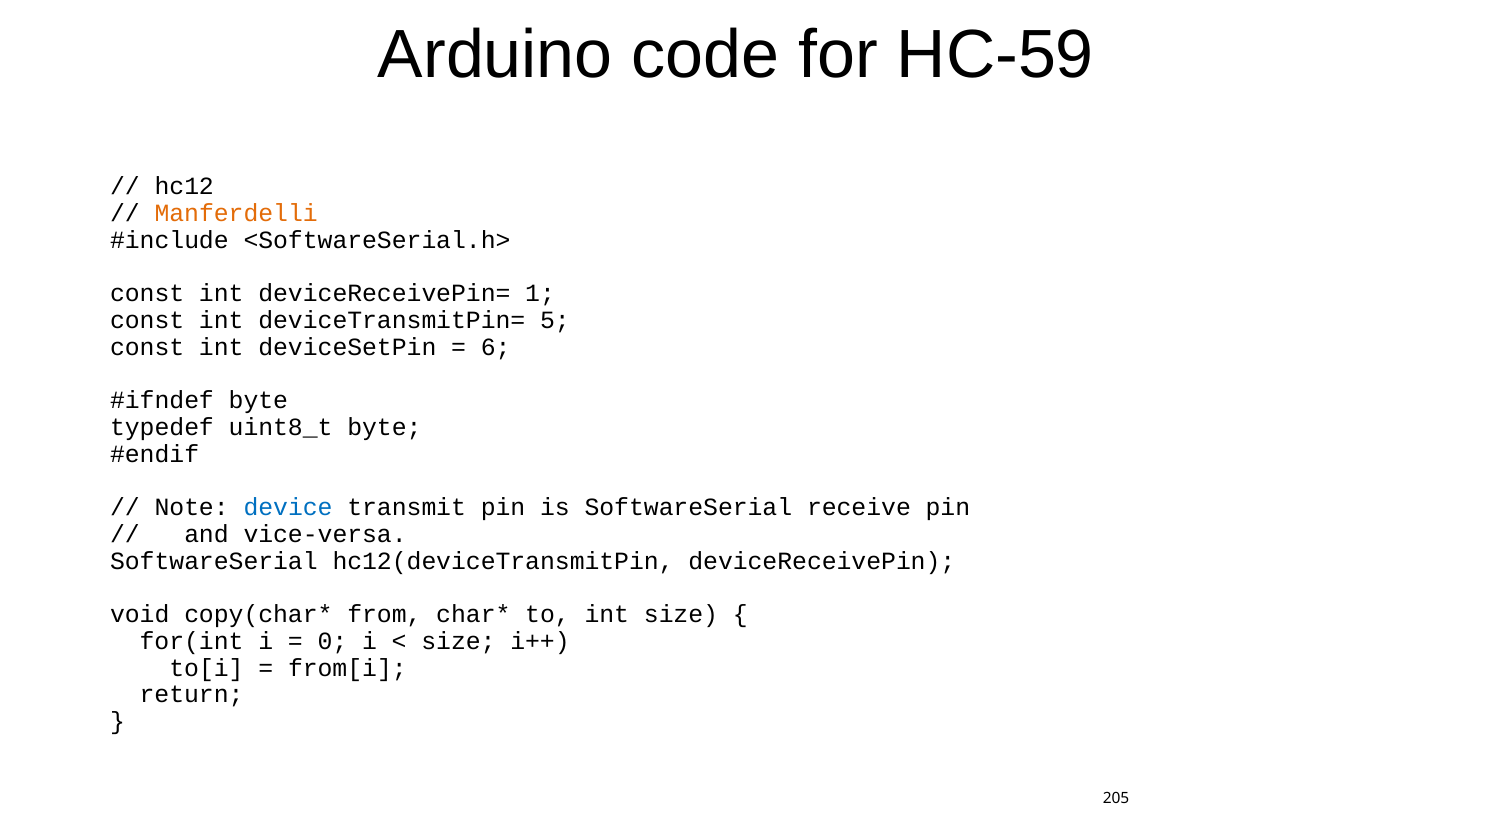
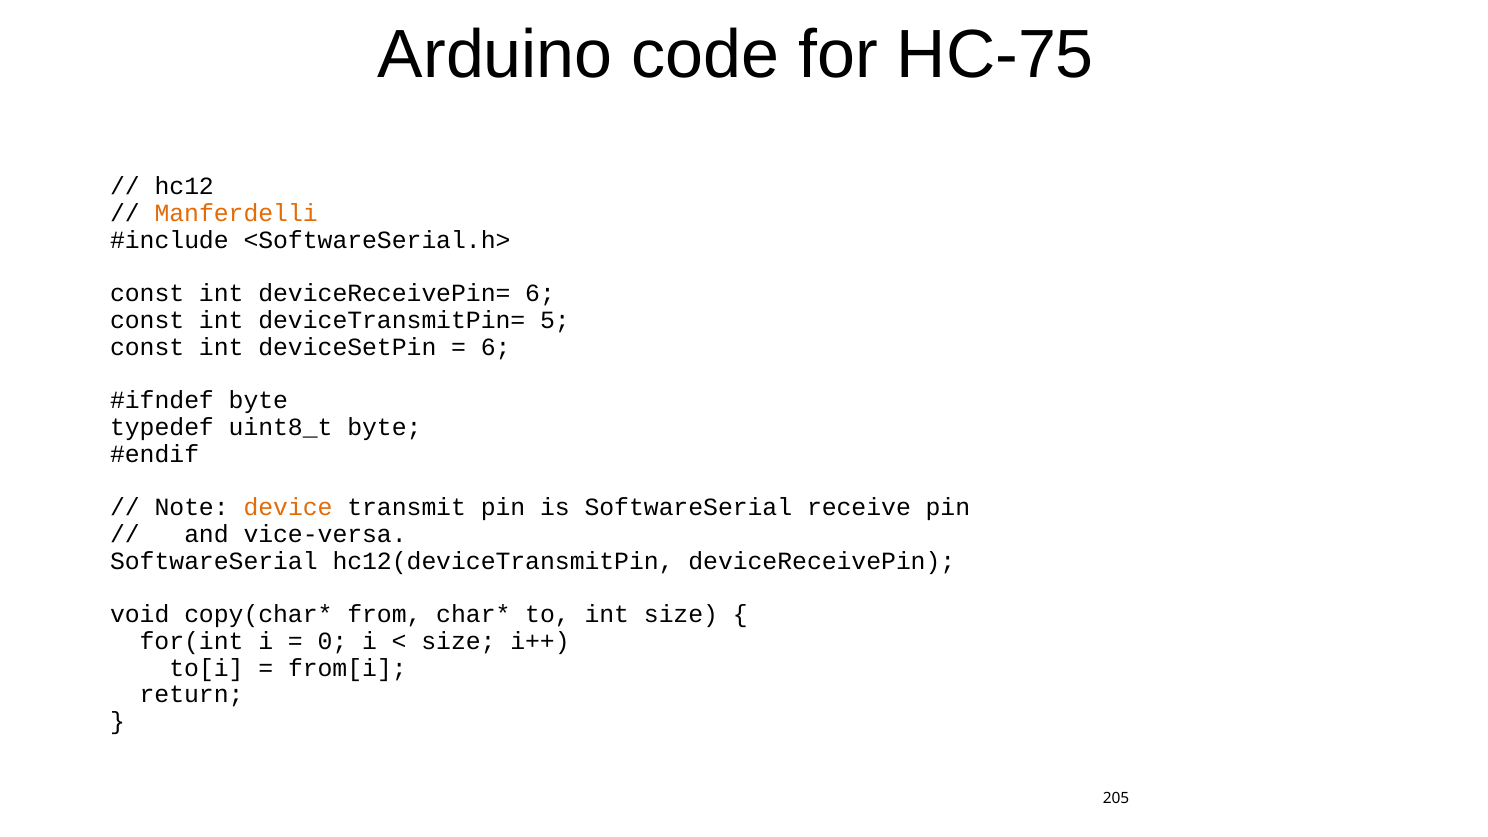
HC-59: HC-59 -> HC-75
deviceReceivePin= 1: 1 -> 6
device colour: blue -> orange
